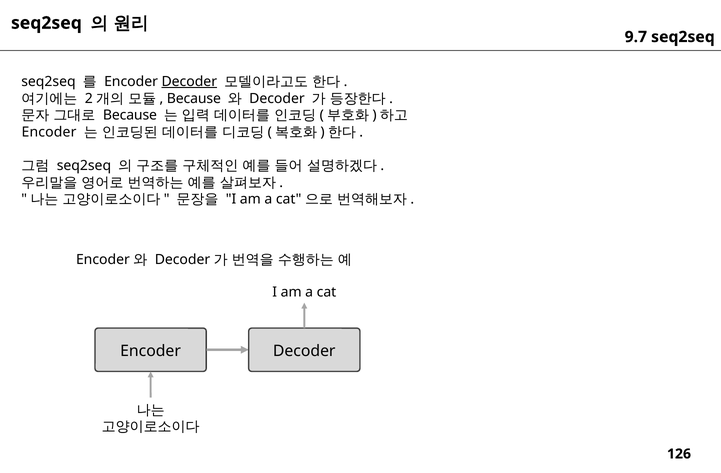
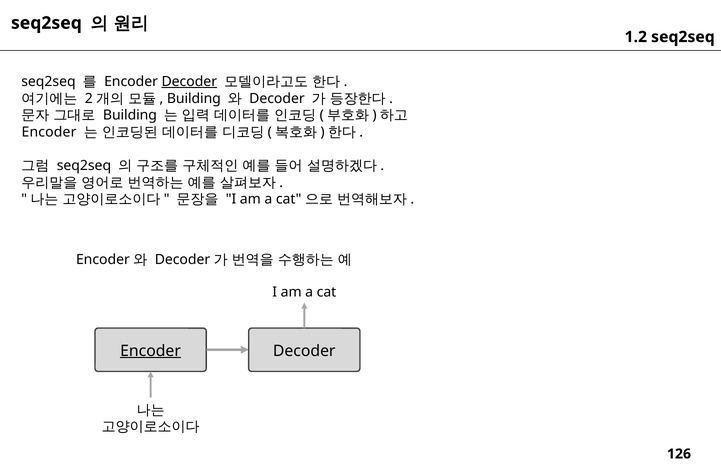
9.7: 9.7 -> 1.2
Because at (194, 99): Because -> Building
Because at (130, 115): Because -> Building
Encoder at (151, 351) underline: none -> present
